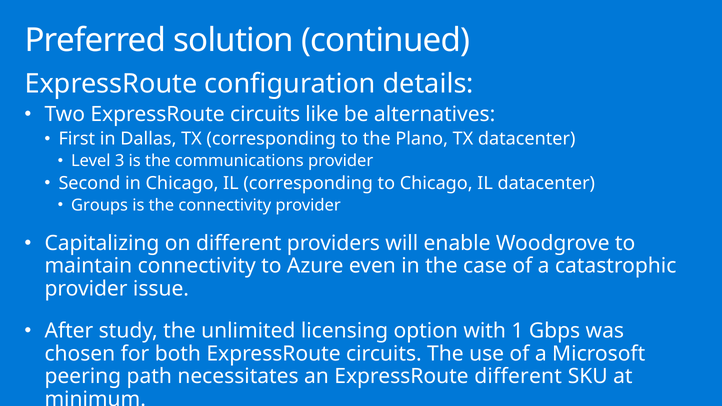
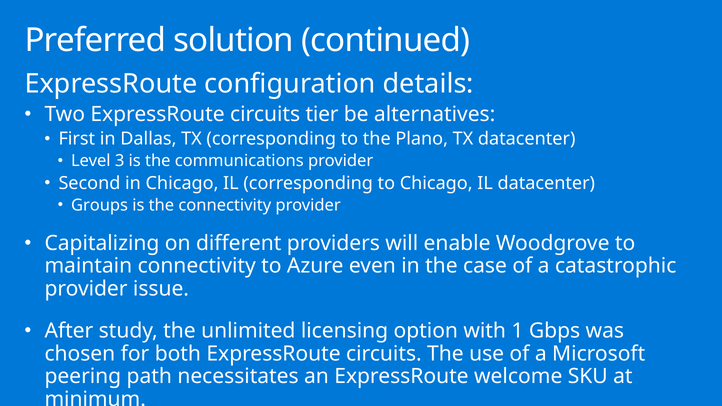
like: like -> tier
ExpressRoute different: different -> welcome
